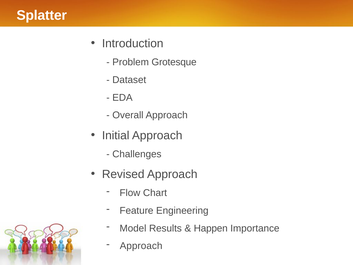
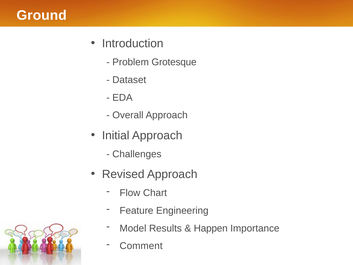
Splatter: Splatter -> Ground
Approach at (141, 246): Approach -> Comment
